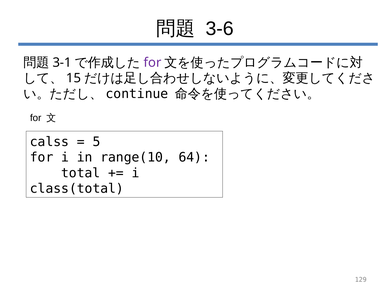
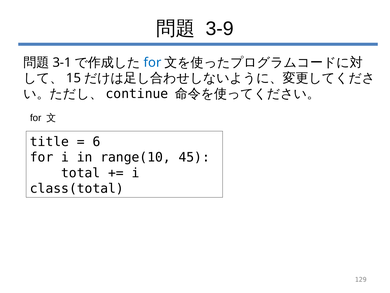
3-6: 3-6 -> 3-9
for at (153, 62) colour: purple -> blue
calss: calss -> title
5: 5 -> 6
64: 64 -> 45
